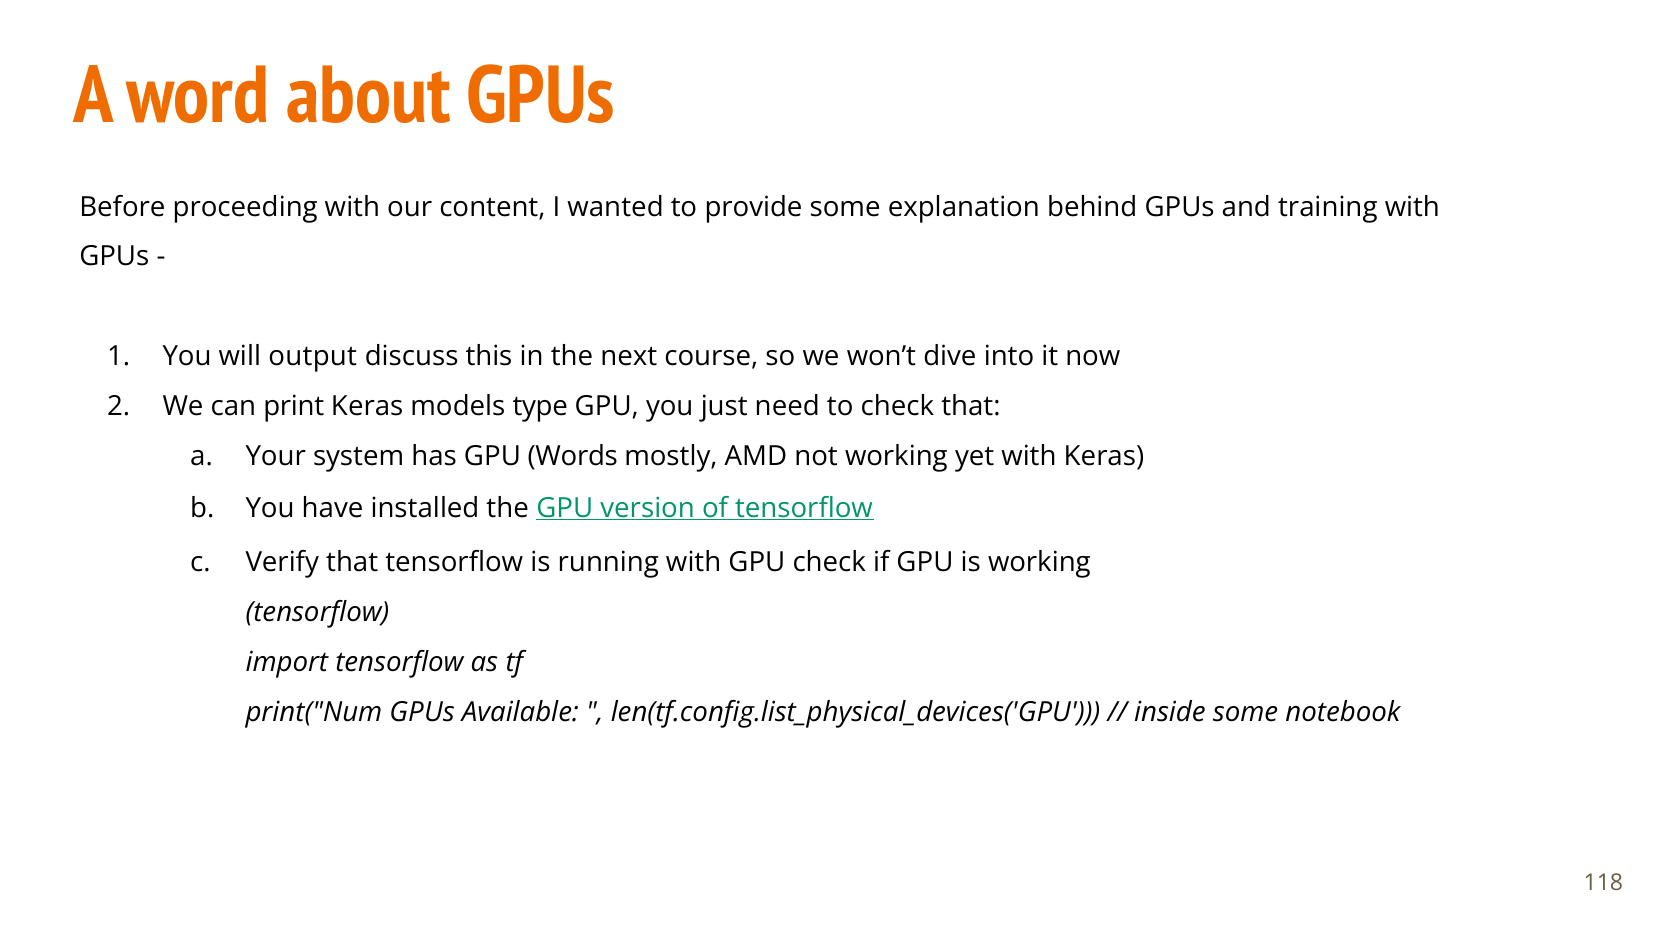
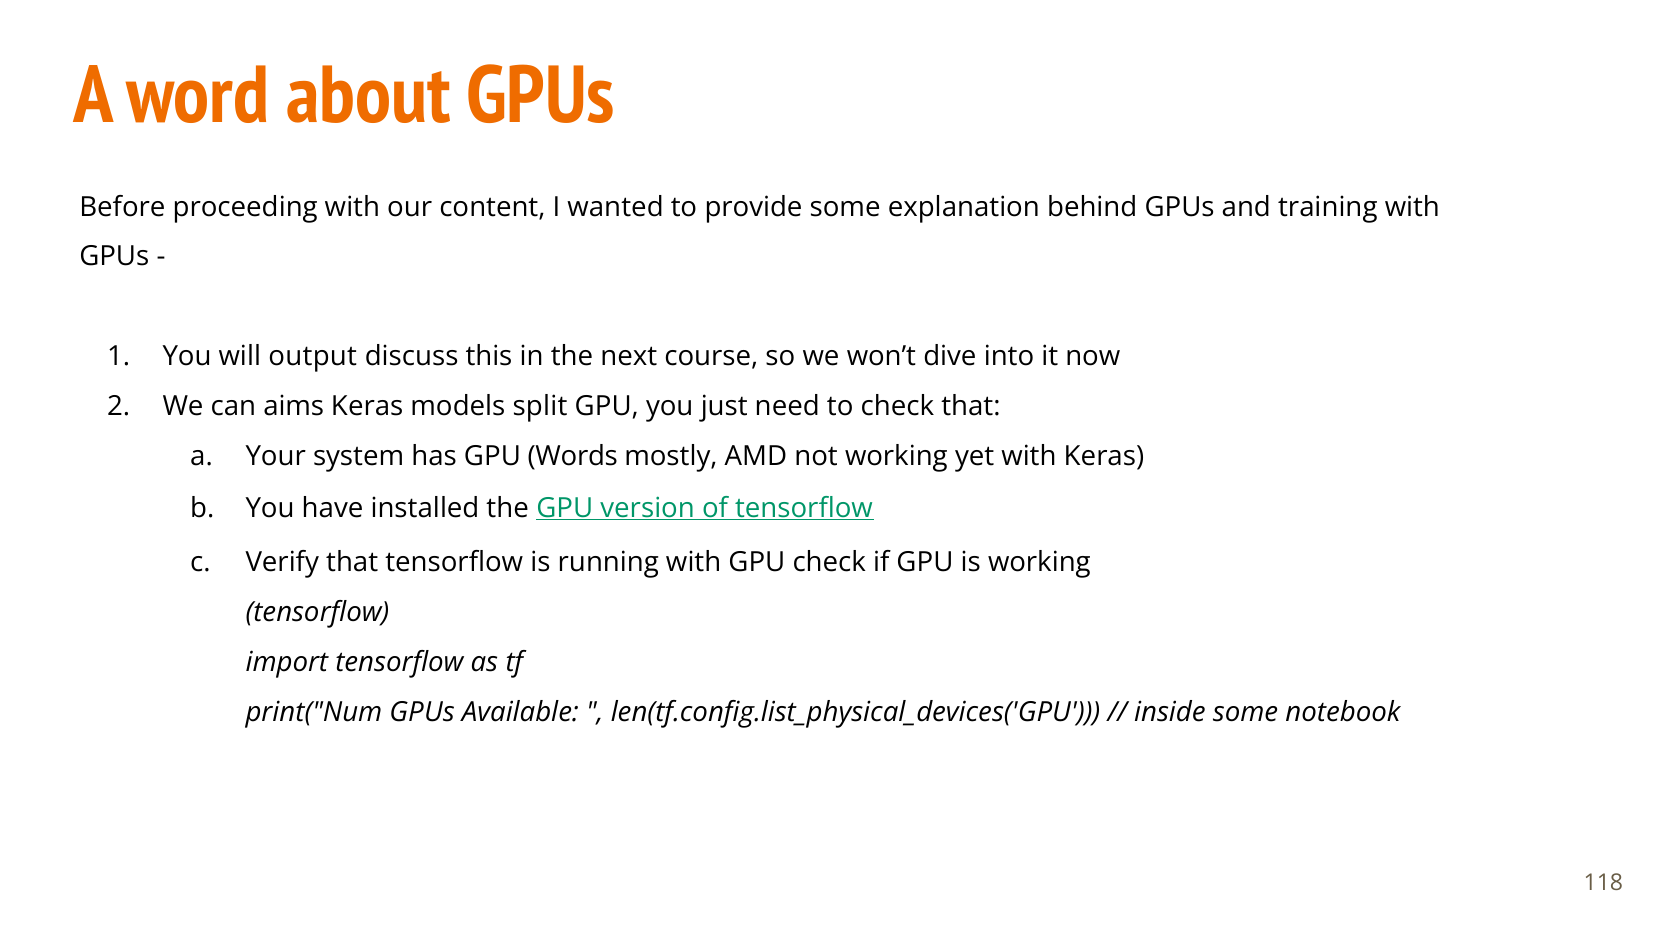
print: print -> aims
type: type -> split
